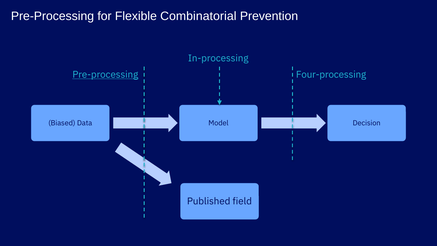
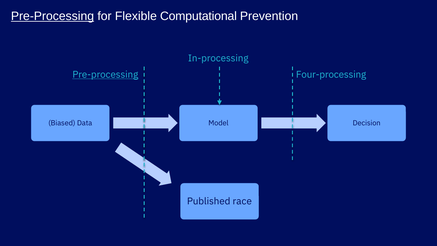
Pre-Processing at (52, 16) underline: none -> present
Combinatorial: Combinatorial -> Computational
field: field -> race
